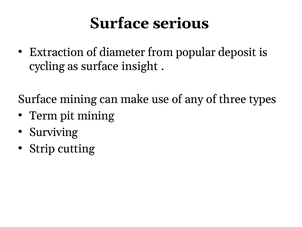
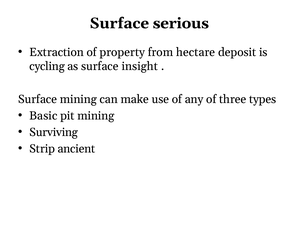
diameter: diameter -> property
popular: popular -> hectare
Term: Term -> Basic
cutting: cutting -> ancient
